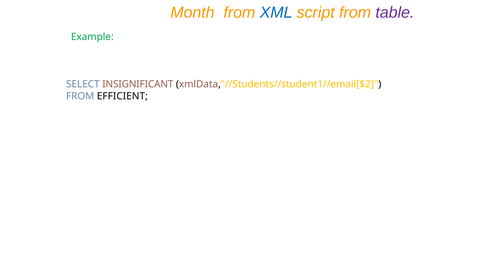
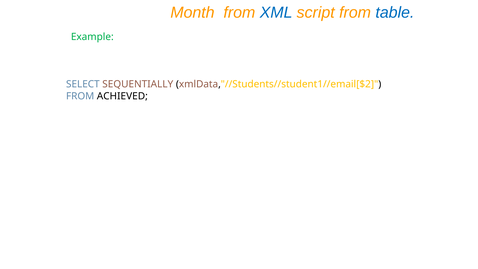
table colour: purple -> blue
INSIGNIFICANT: INSIGNIFICANT -> SEQUENTIALLY
EFFICIENT: EFFICIENT -> ACHIEVED
